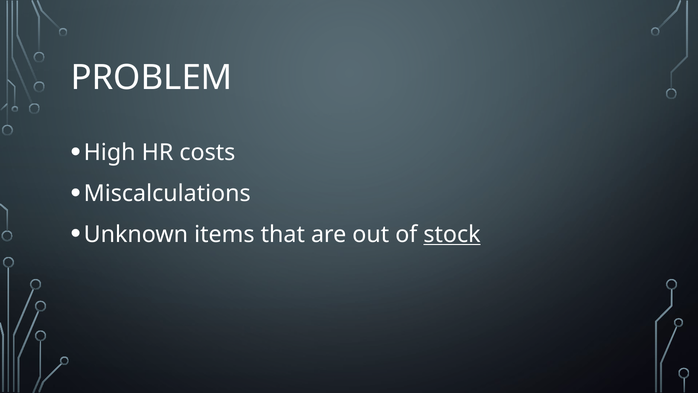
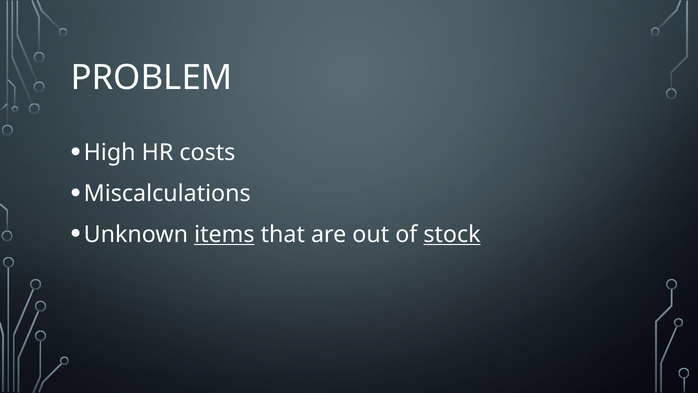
items underline: none -> present
